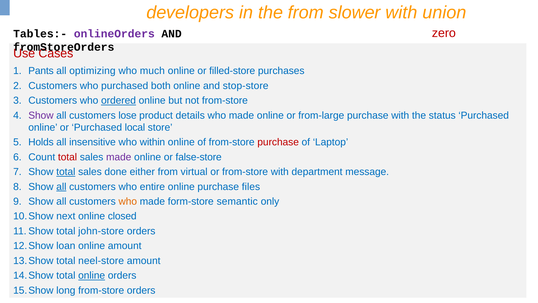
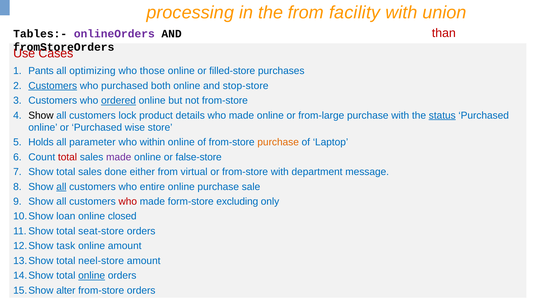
developers: developers -> processing
slower: slower -> facility
zero: zero -> than
much: much -> those
Customers at (53, 86) underline: none -> present
Show at (41, 115) colour: purple -> black
lose: lose -> lock
status underline: none -> present
local: local -> wise
insensitive: insensitive -> parameter
purchase at (278, 142) colour: red -> orange
total at (66, 172) underline: present -> none
files: files -> sale
who at (128, 201) colour: orange -> red
semantic: semantic -> excluding
next: next -> loan
john-store: john-store -> seat-store
loan: loan -> task
long: long -> alter
